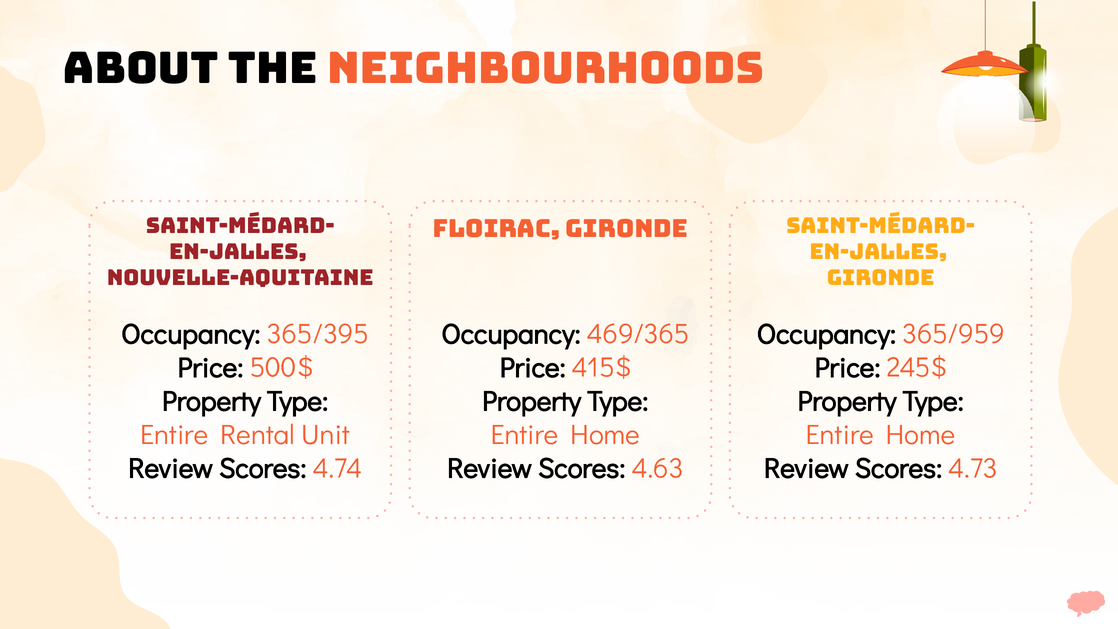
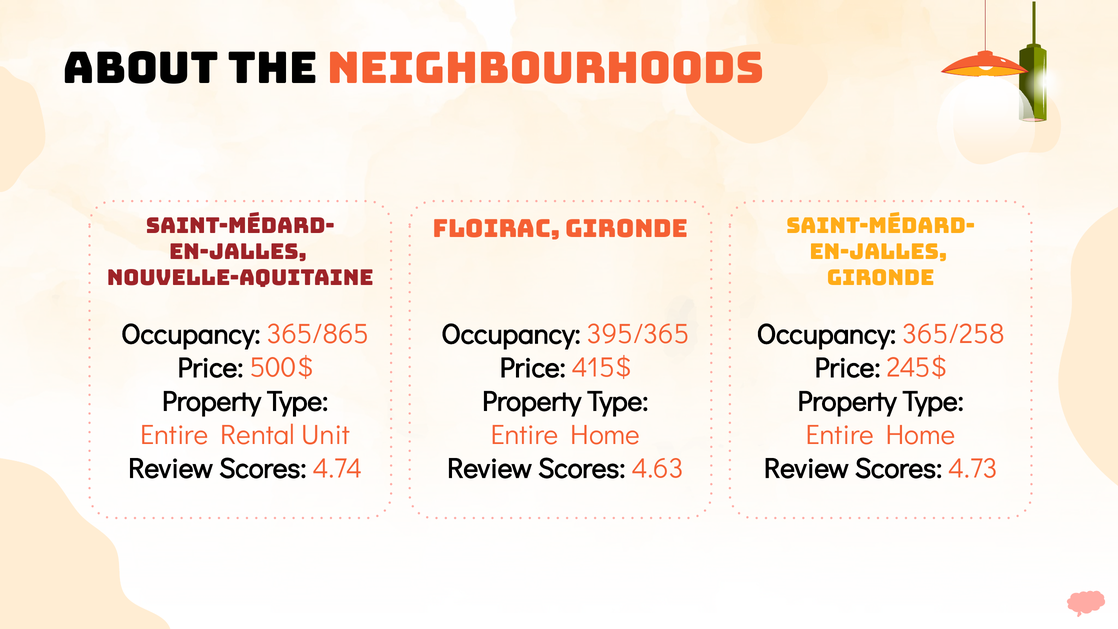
365/395: 365/395 -> 365/865
469/365: 469/365 -> 395/365
365/959: 365/959 -> 365/258
